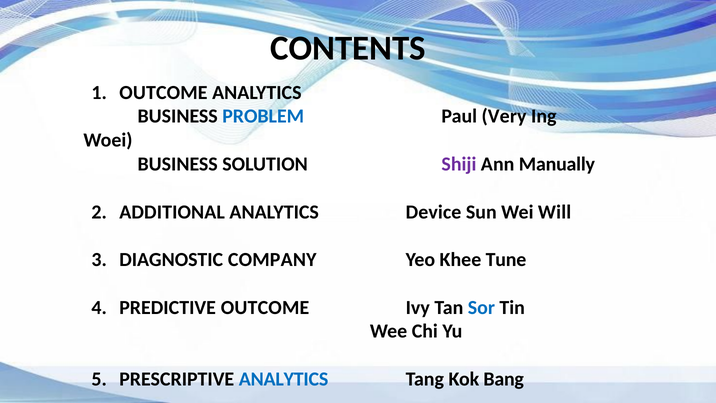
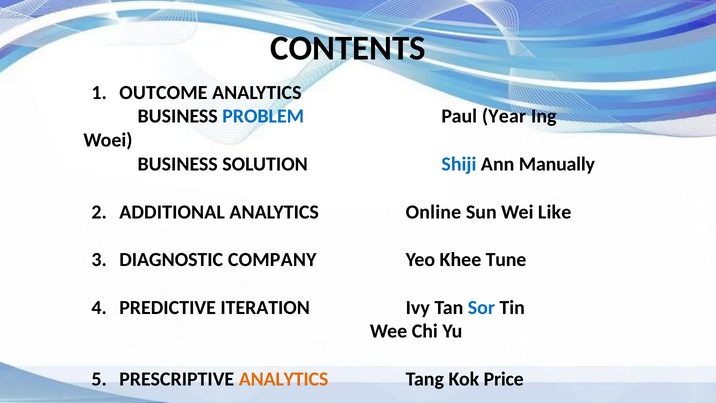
Very: Very -> Year
Shiji colour: purple -> blue
Device: Device -> Online
Will: Will -> Like
PREDICTIVE OUTCOME: OUTCOME -> ITERATION
ANALYTICS at (284, 379) colour: blue -> orange
Bang: Bang -> Price
